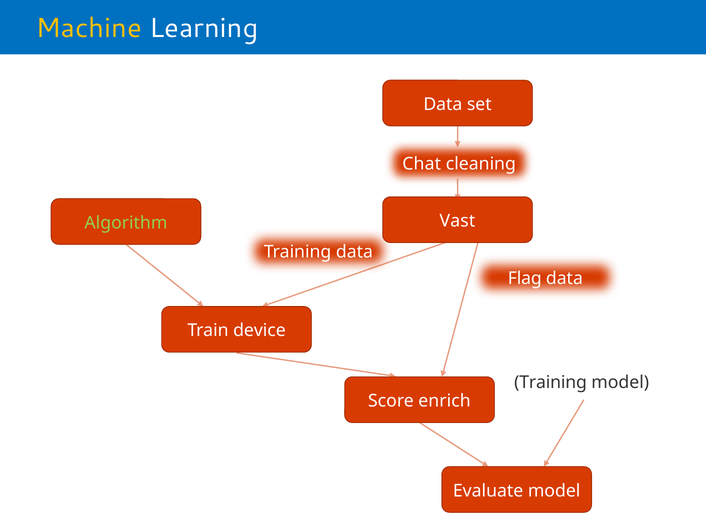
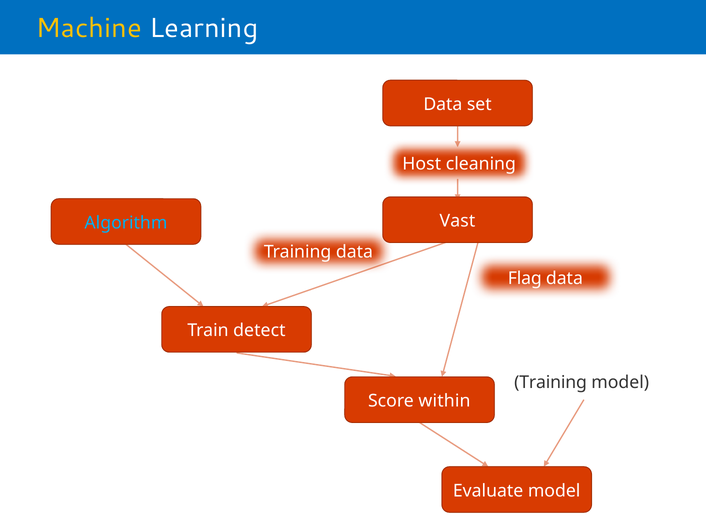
Chat: Chat -> Host
Algorithm colour: light green -> light blue
device: device -> detect
enrich: enrich -> within
